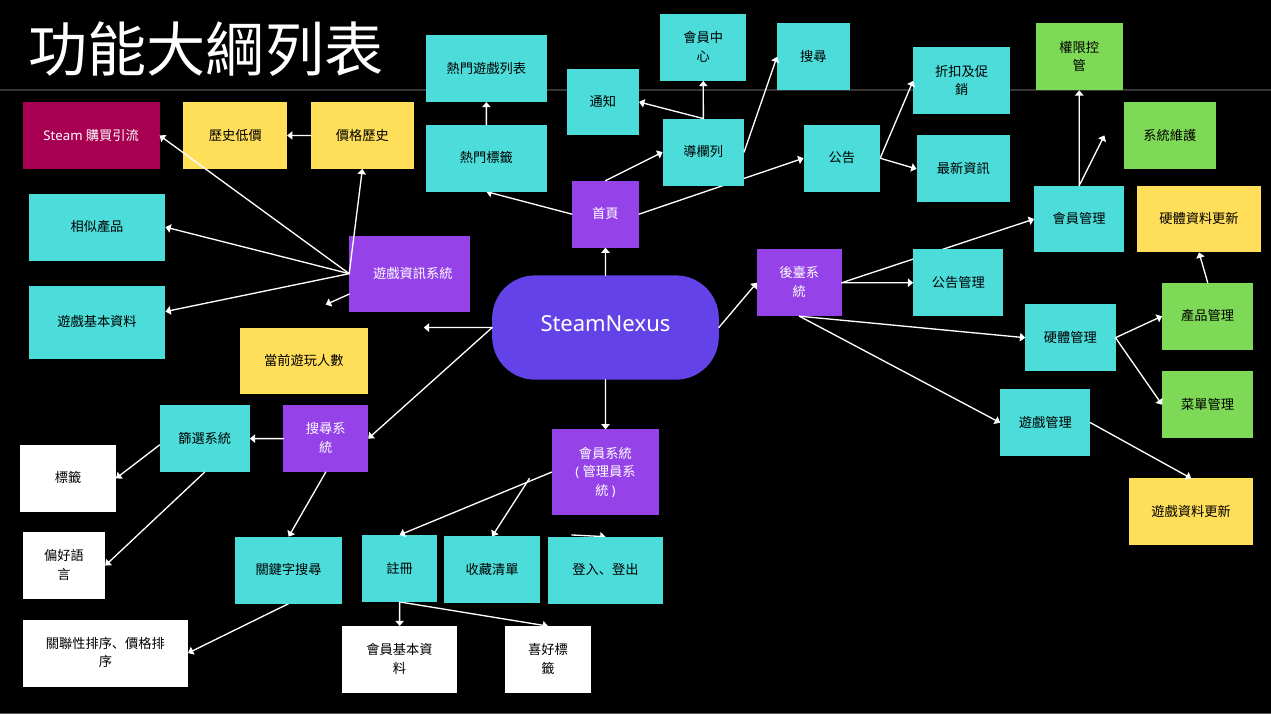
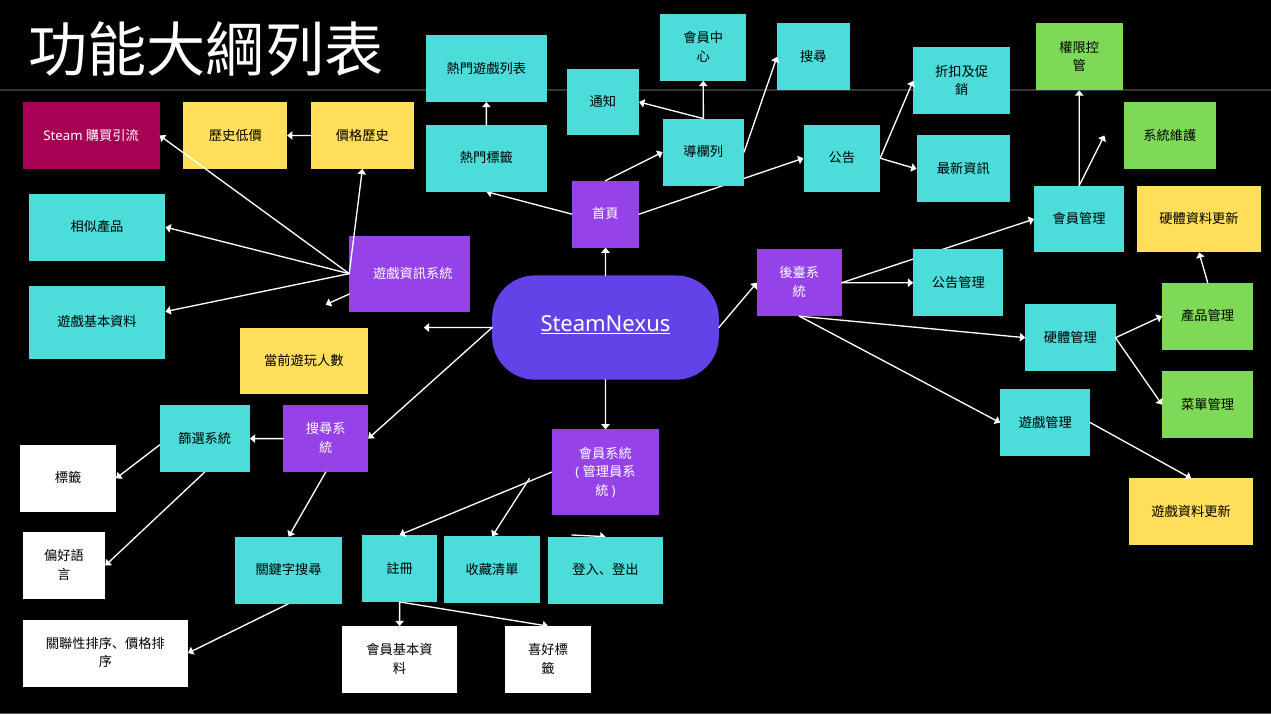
SteamNexus underline: none -> present
